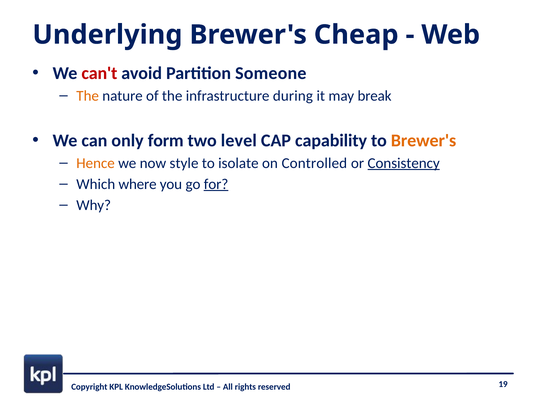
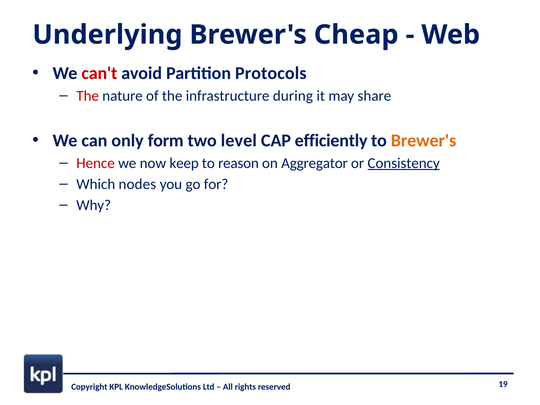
Someone: Someone -> Protocols
The at (88, 96) colour: orange -> red
break: break -> share
capability: capability -> efficiently
Hence colour: orange -> red
style: style -> keep
isolate: isolate -> reason
Controlled: Controlled -> Aggregator
where: where -> nodes
for underline: present -> none
